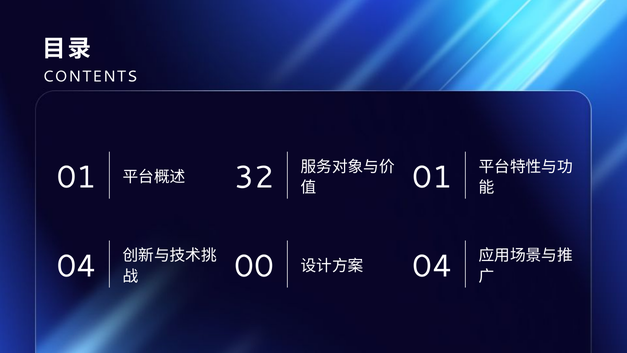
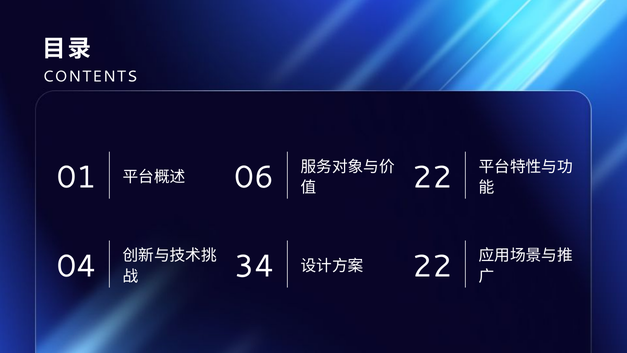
32: 32 -> 06
01 at (432, 177): 01 -> 22
00: 00 -> 34
04 at (432, 266): 04 -> 22
